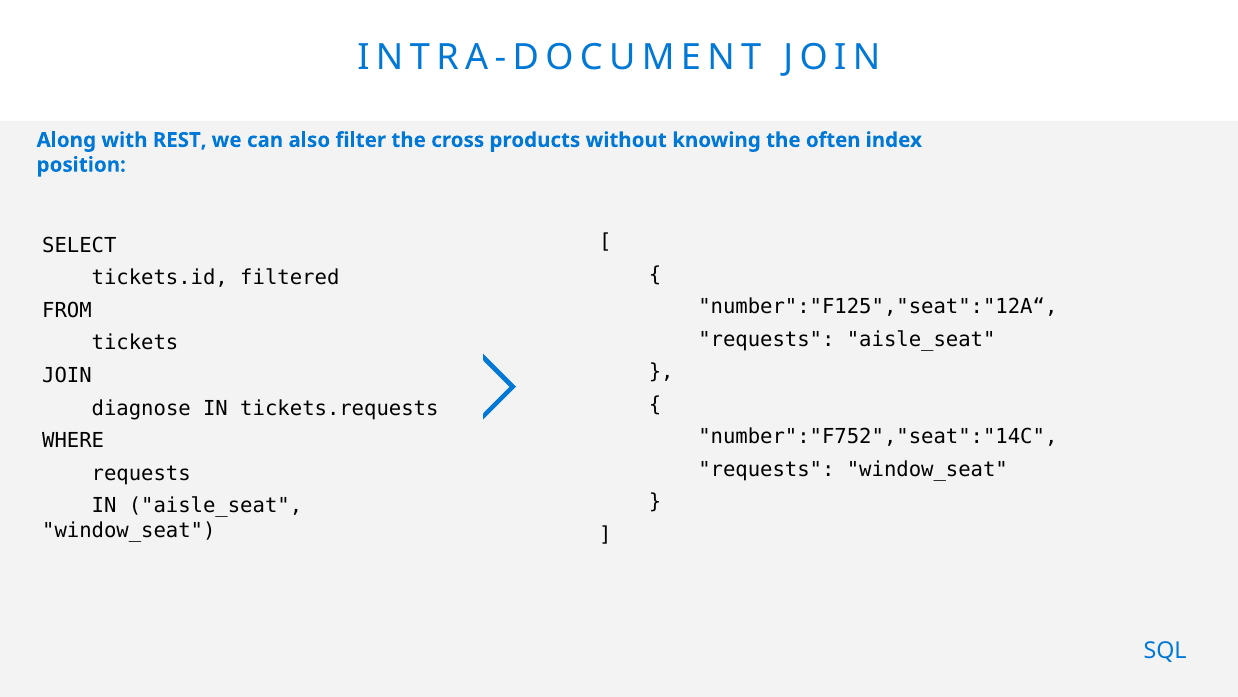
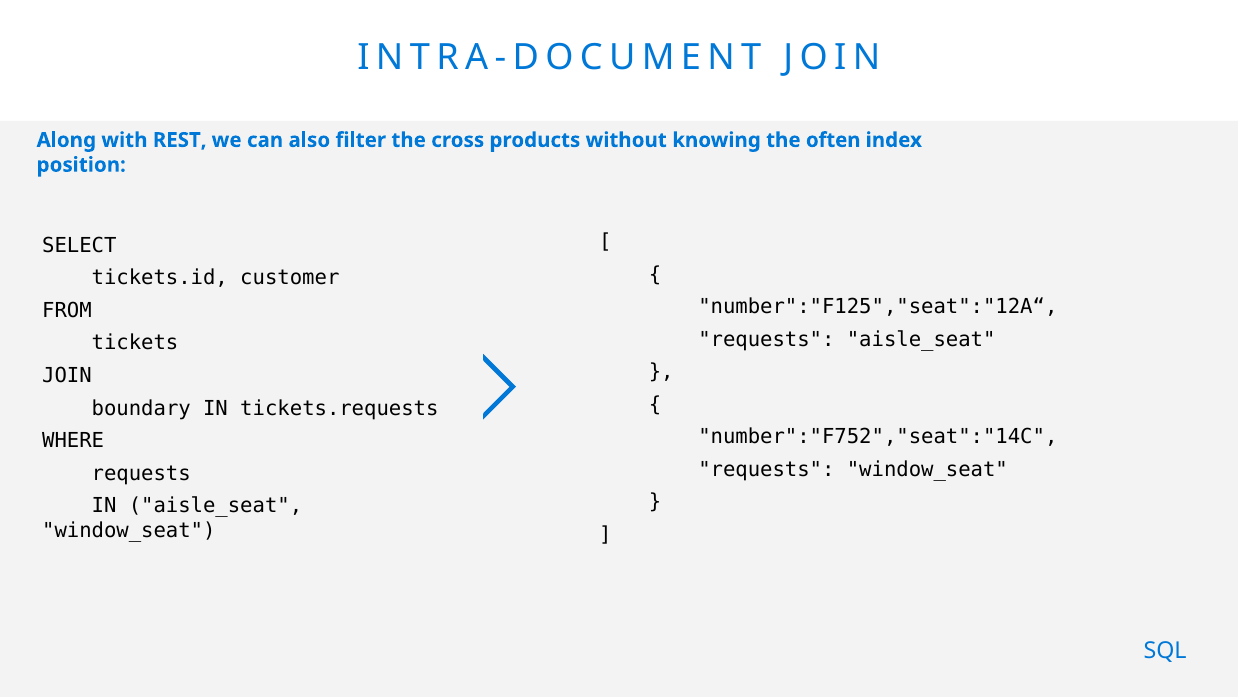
filtered: filtered -> customer
diagnose: diagnose -> boundary
